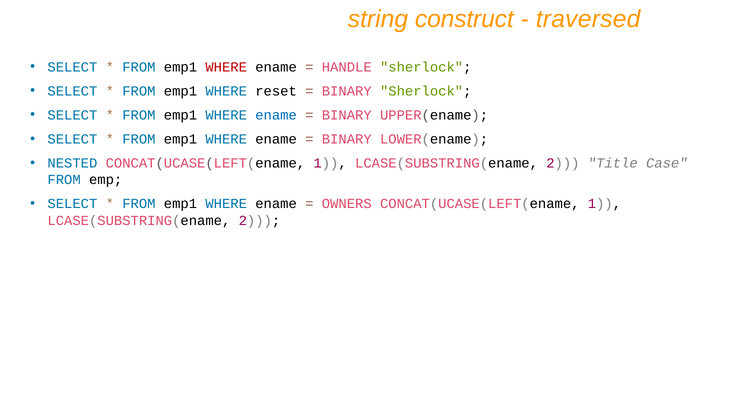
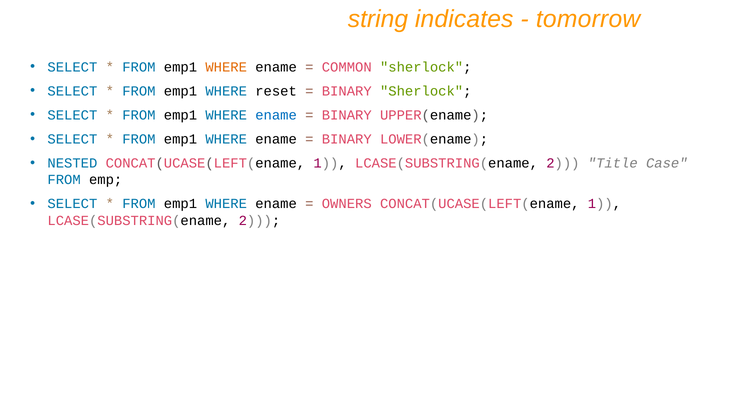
construct: construct -> indicates
traversed: traversed -> tomorrow
WHERE at (226, 67) colour: red -> orange
HANDLE: HANDLE -> COMMON
